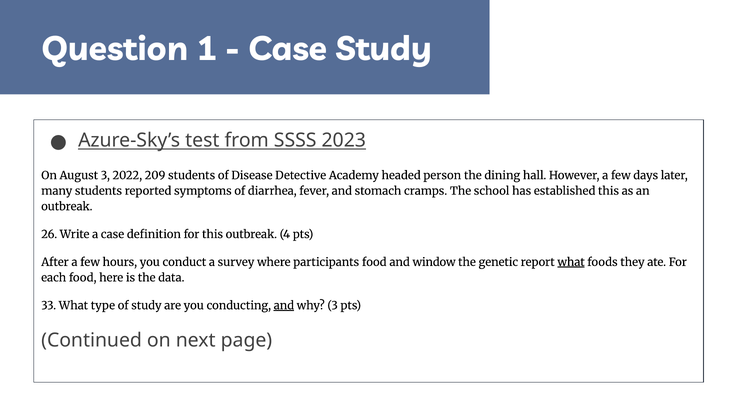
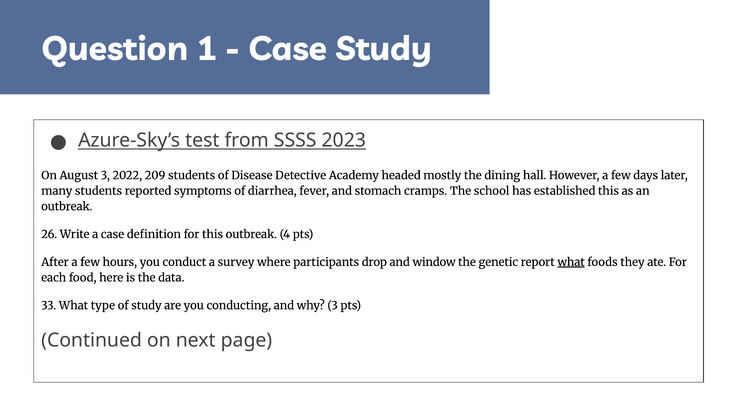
person: person -> mostly
participants food: food -> drop
and at (284, 306) underline: present -> none
